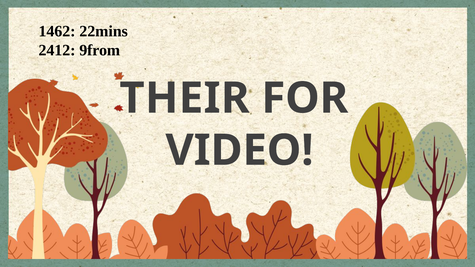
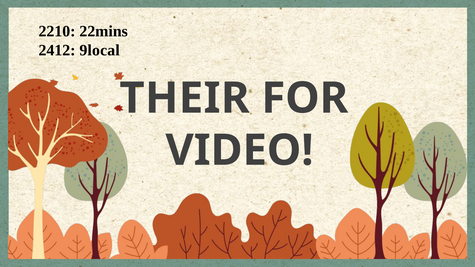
1462: 1462 -> 2210
9from: 9from -> 9local
